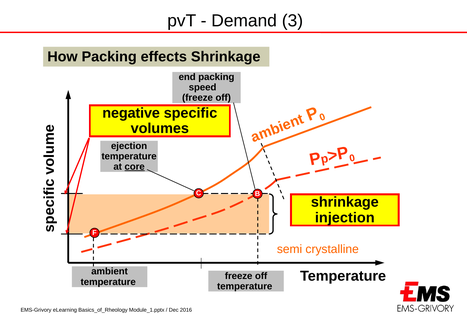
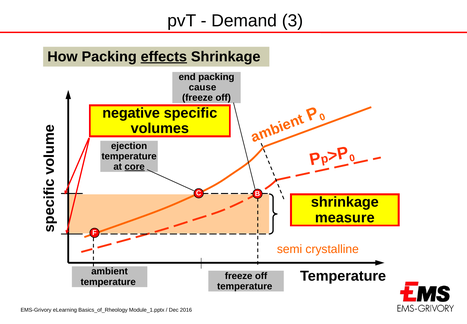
effects underline: none -> present
speed: speed -> cause
injection: injection -> measure
